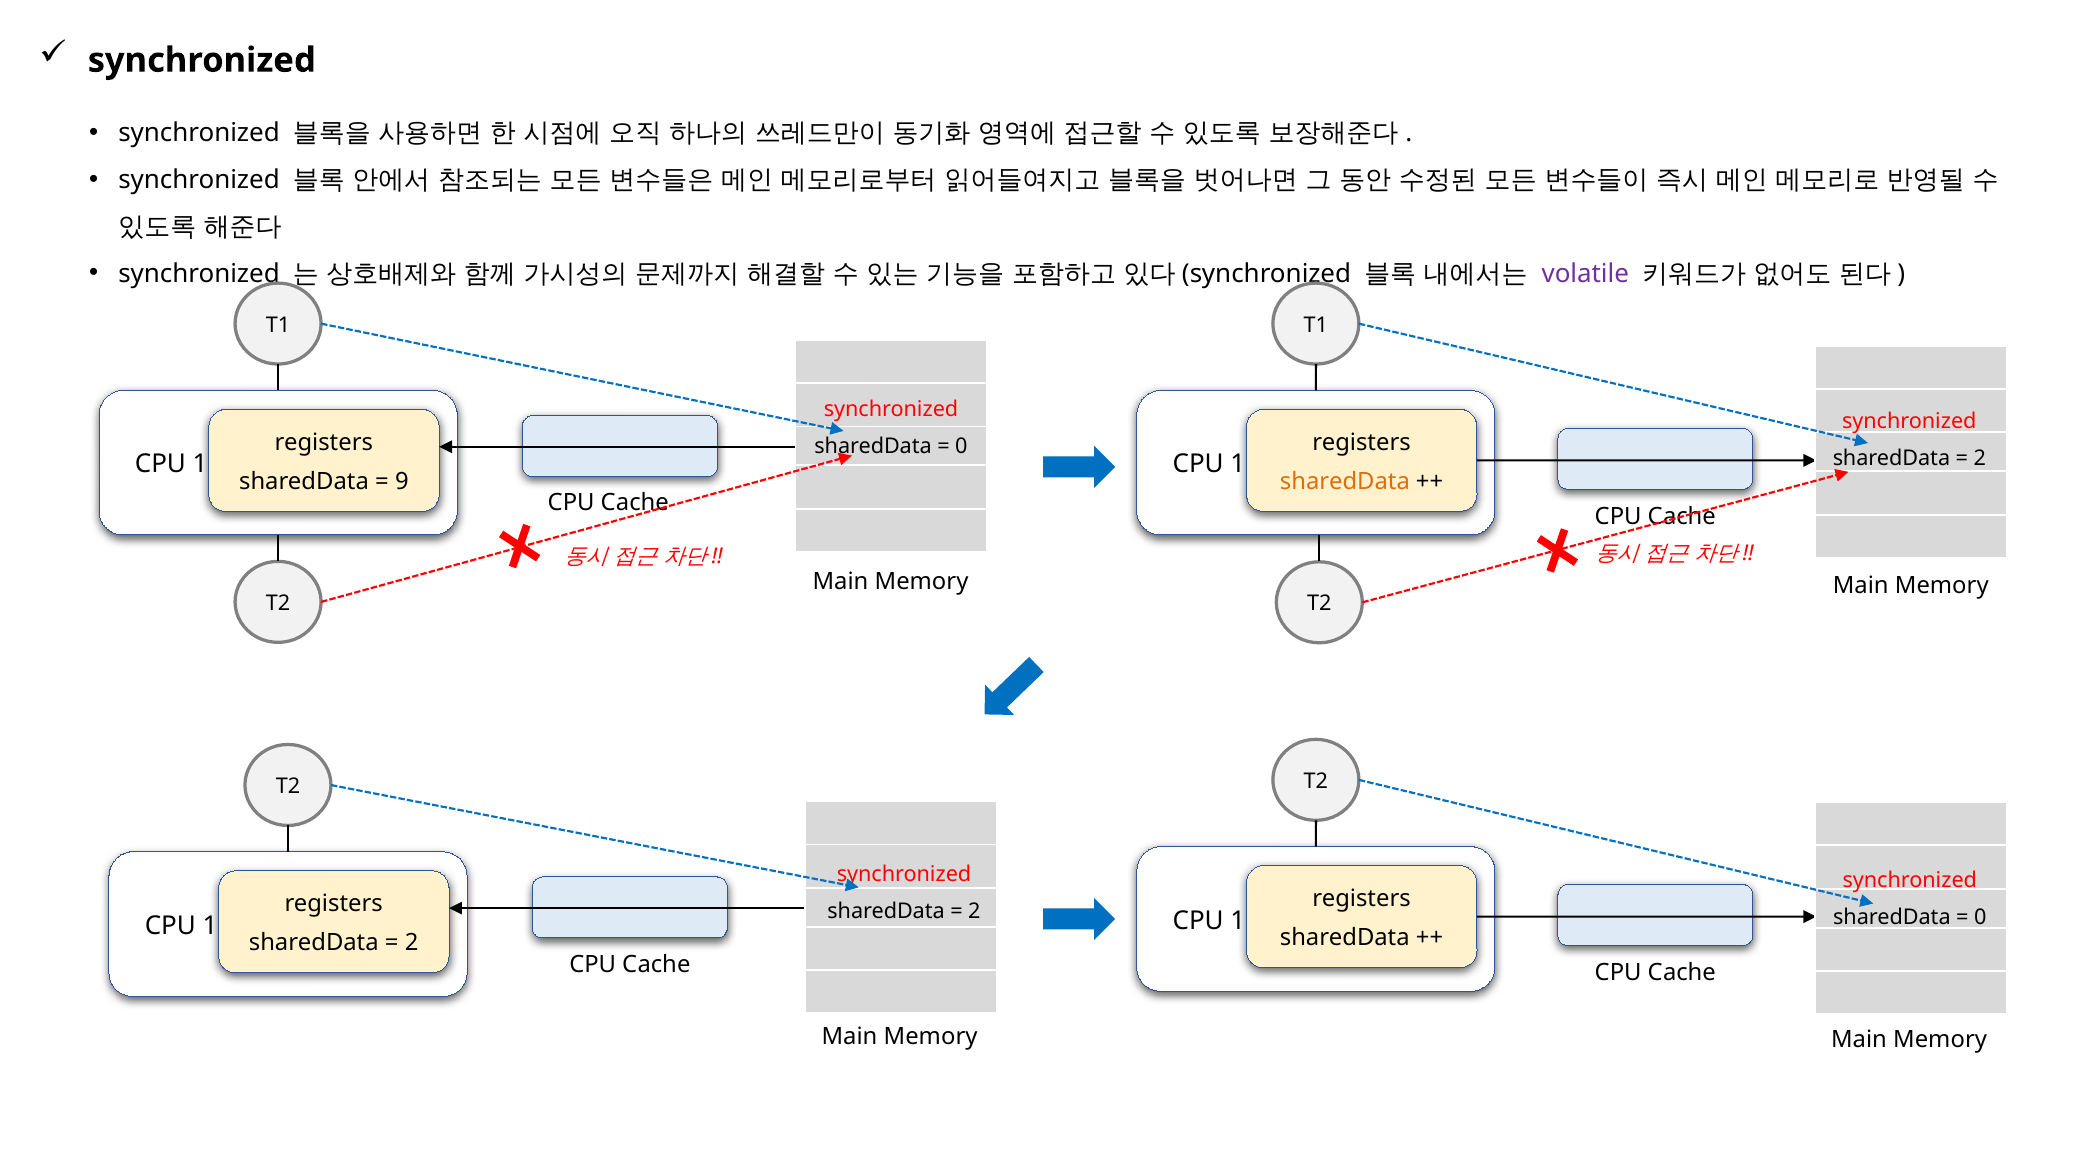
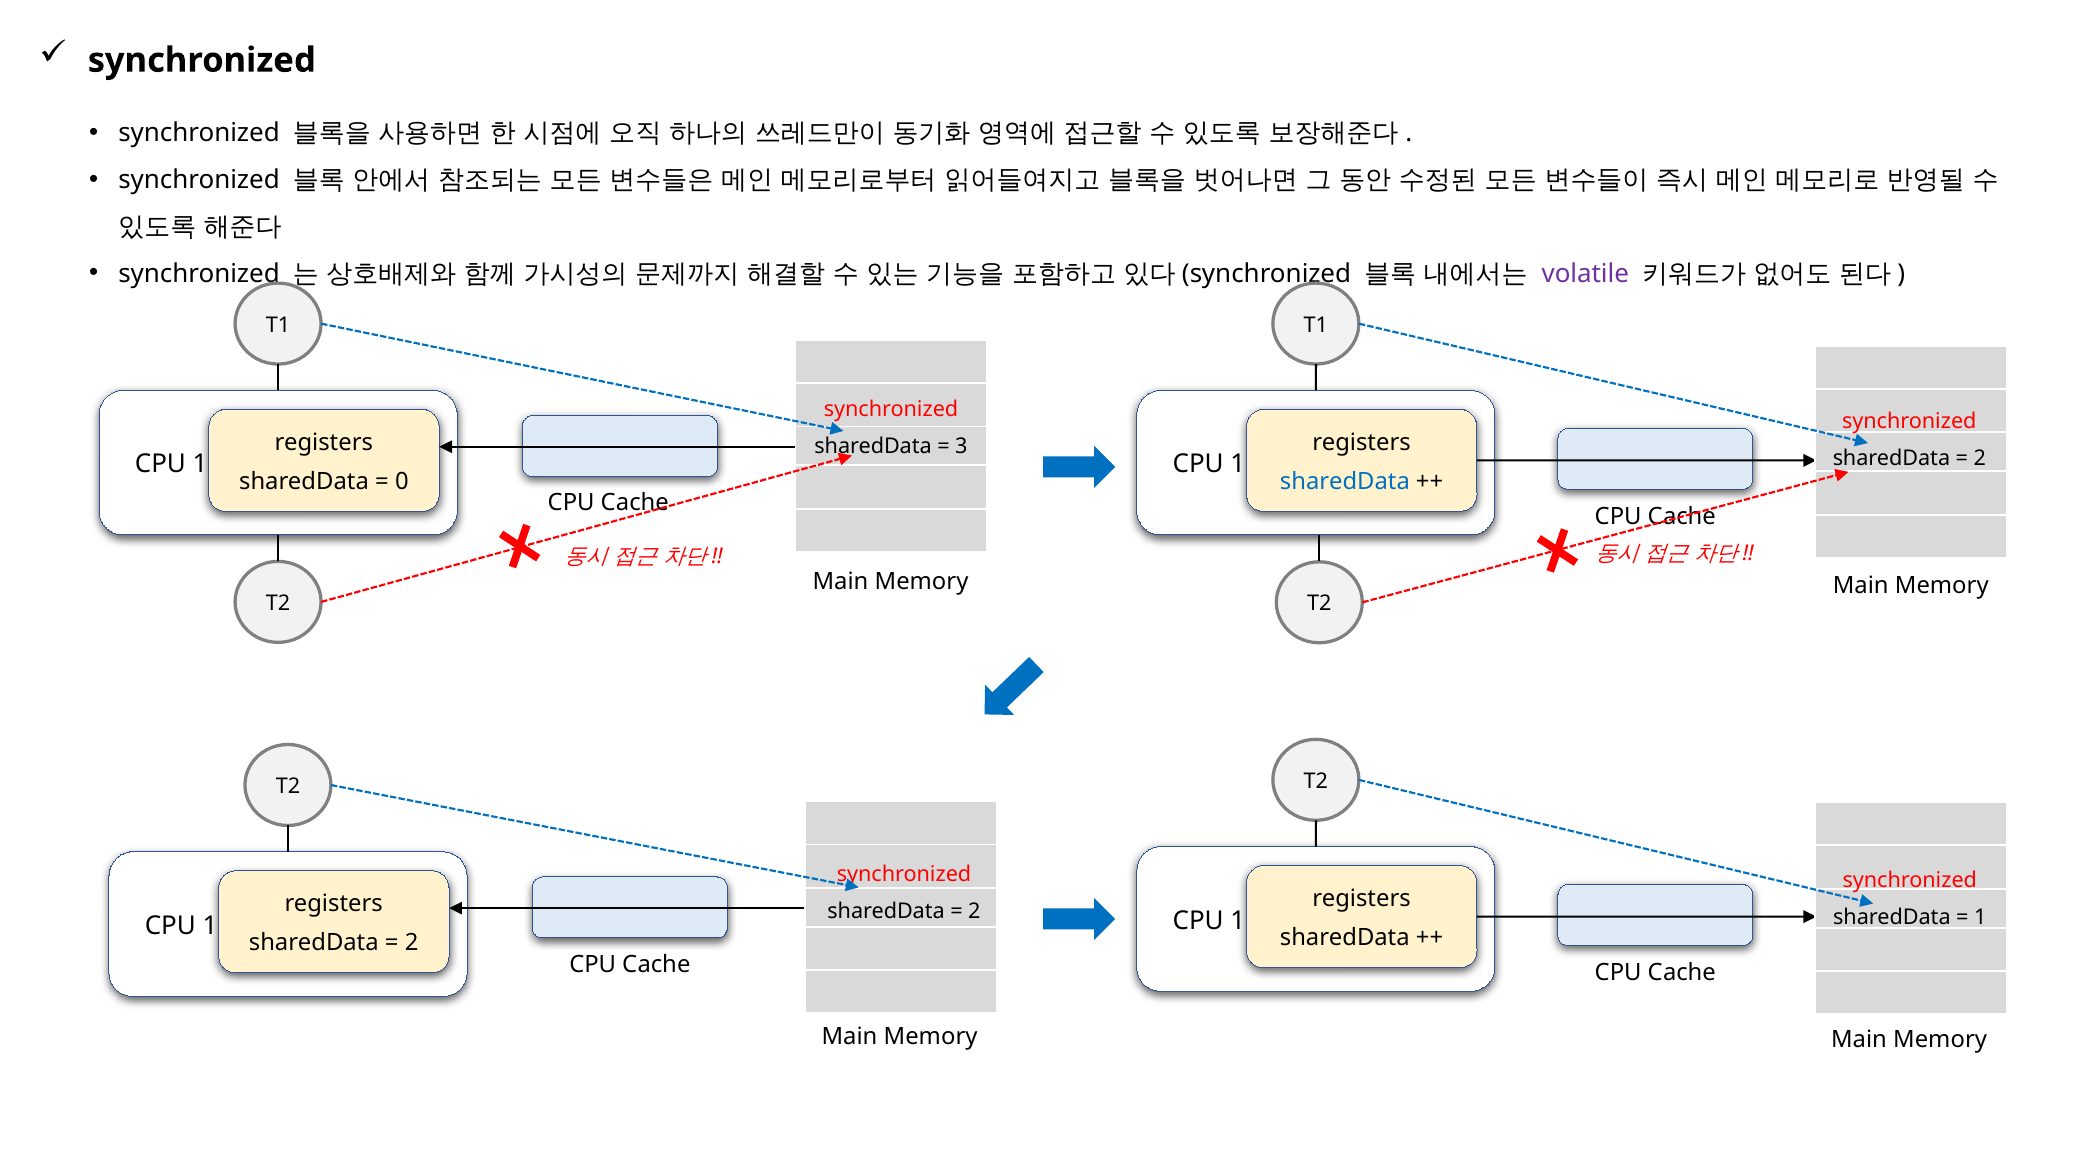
0 at (961, 446): 0 -> 3
9: 9 -> 0
sharedData at (1345, 482) colour: orange -> blue
0 at (1980, 917): 0 -> 1
